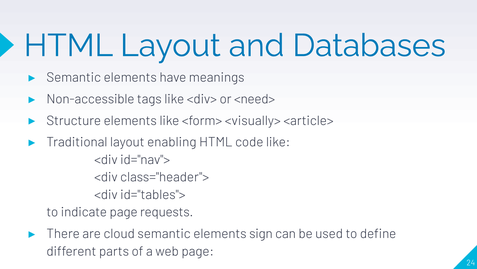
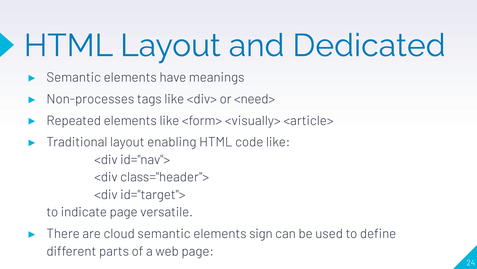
Databases: Databases -> Dedicated
Non-accessible: Non-accessible -> Non-processes
Structure: Structure -> Repeated
id="tables">: id="tables"> -> id="target">
requests: requests -> versatile
